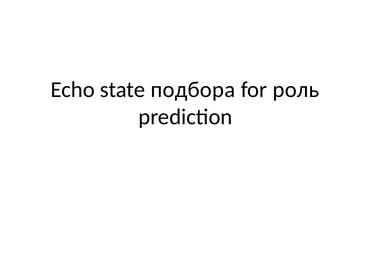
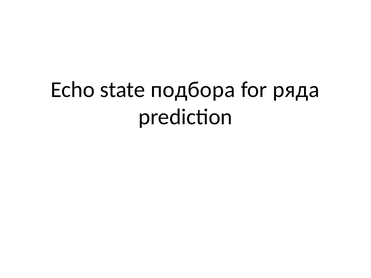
роль: роль -> ряда
